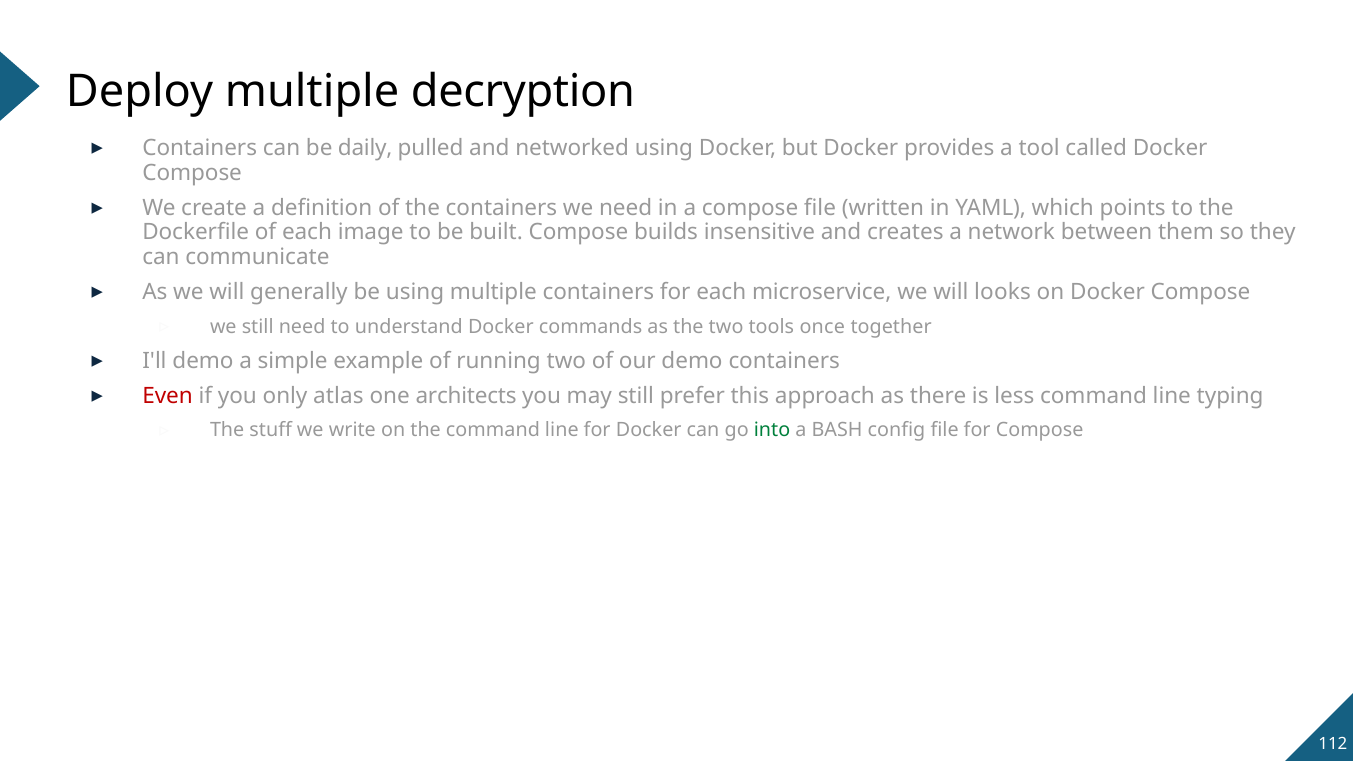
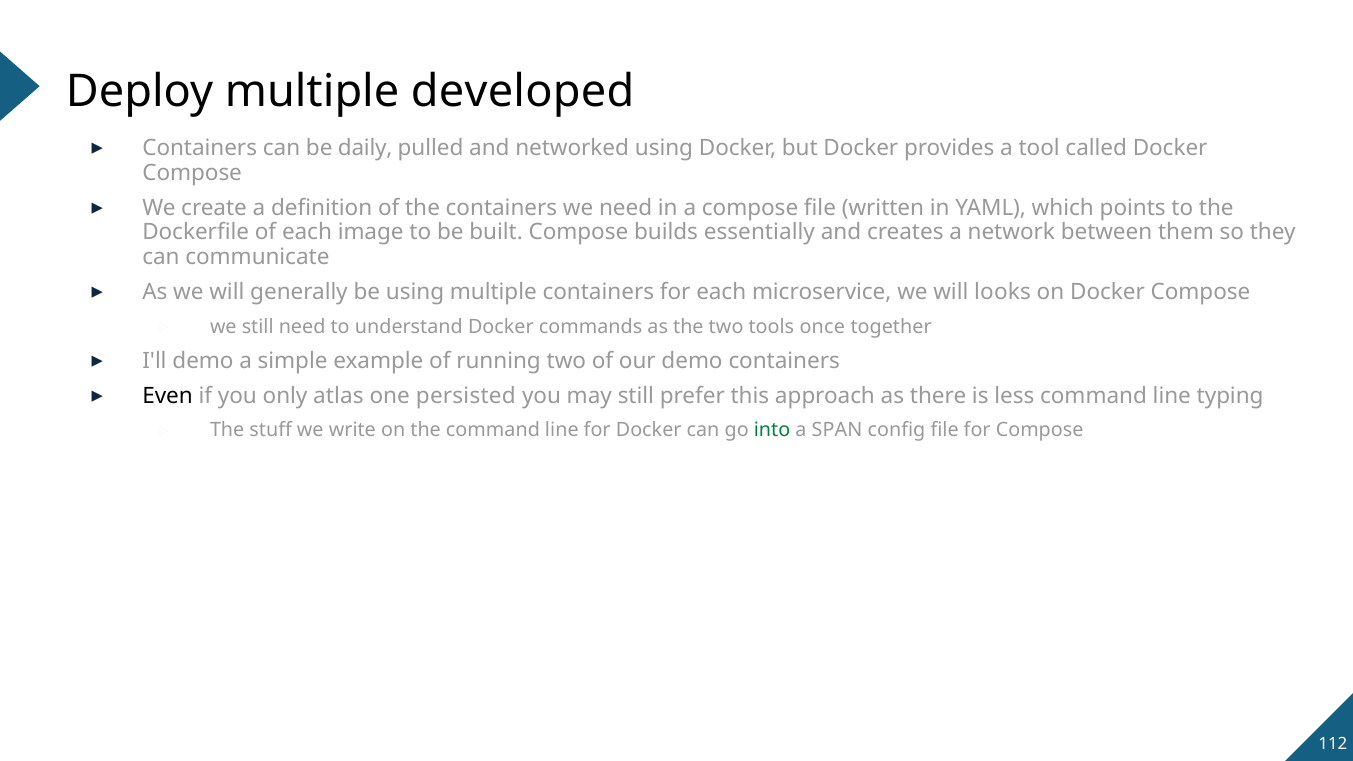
decryption: decryption -> developed
insensitive: insensitive -> essentially
Even colour: red -> black
architects: architects -> persisted
BASH: BASH -> SPAN
